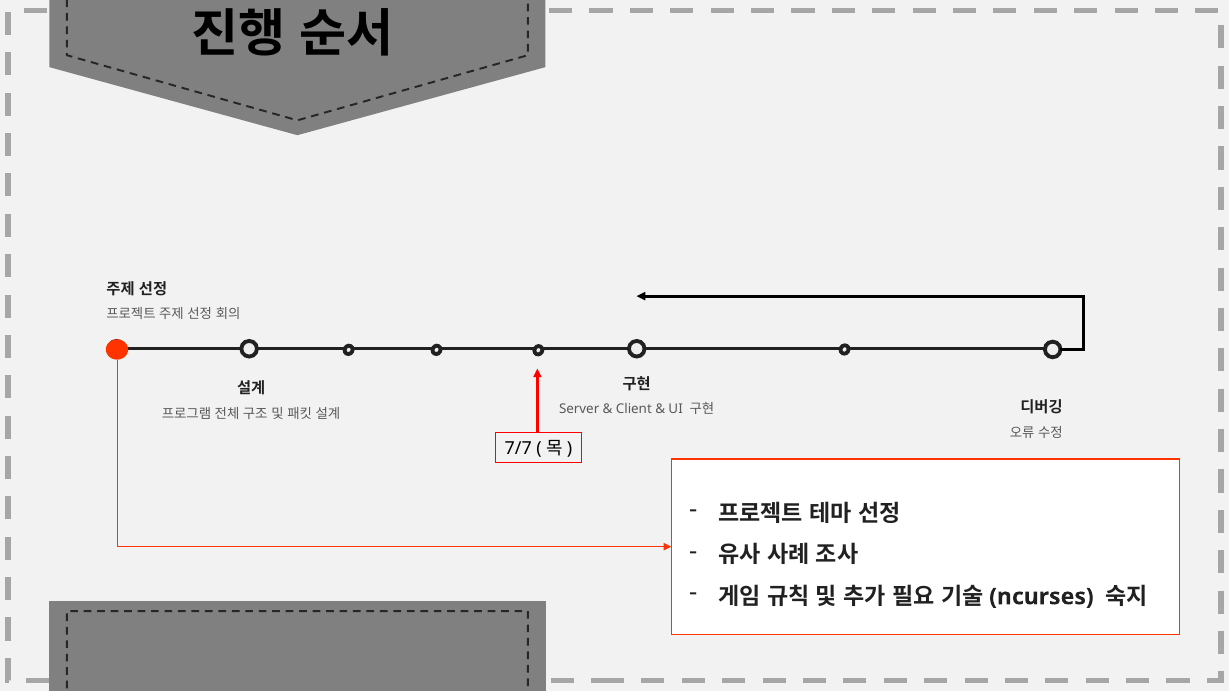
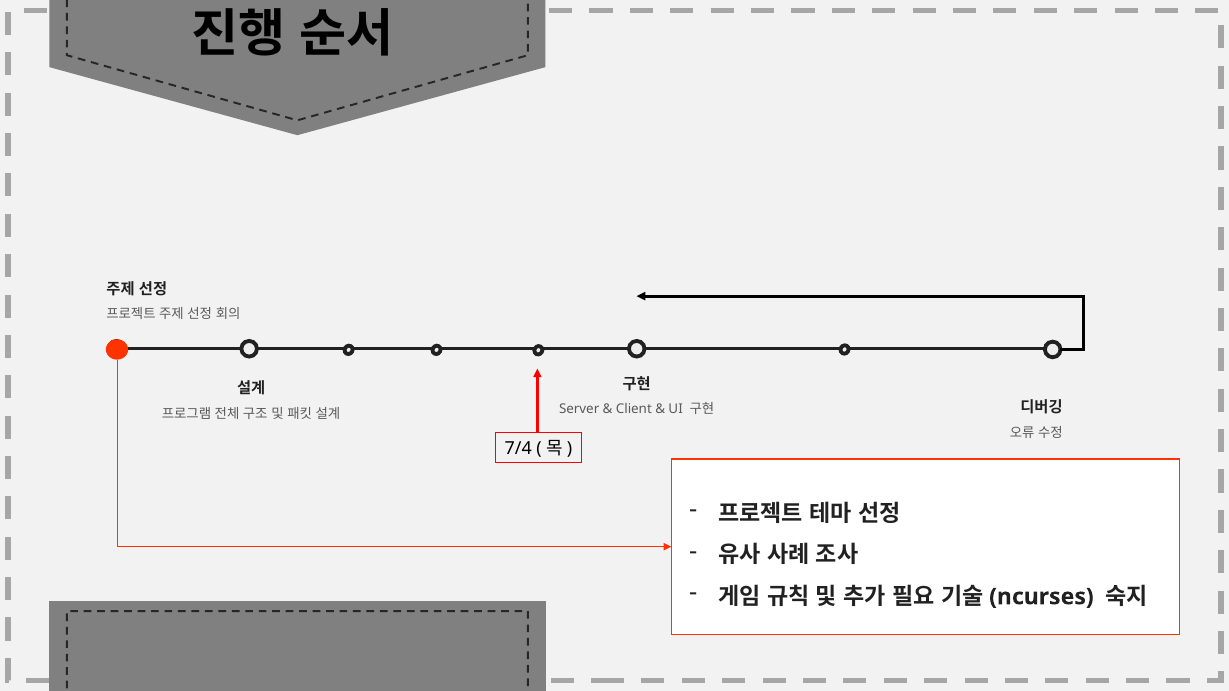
7/7: 7/7 -> 7/4
